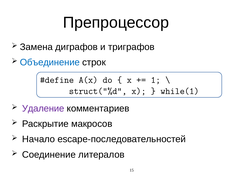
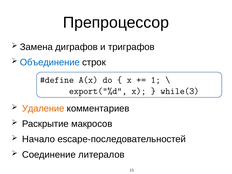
struct("%d: struct("%d -> export("%d
while(1: while(1 -> while(3
Удаление colour: purple -> orange
